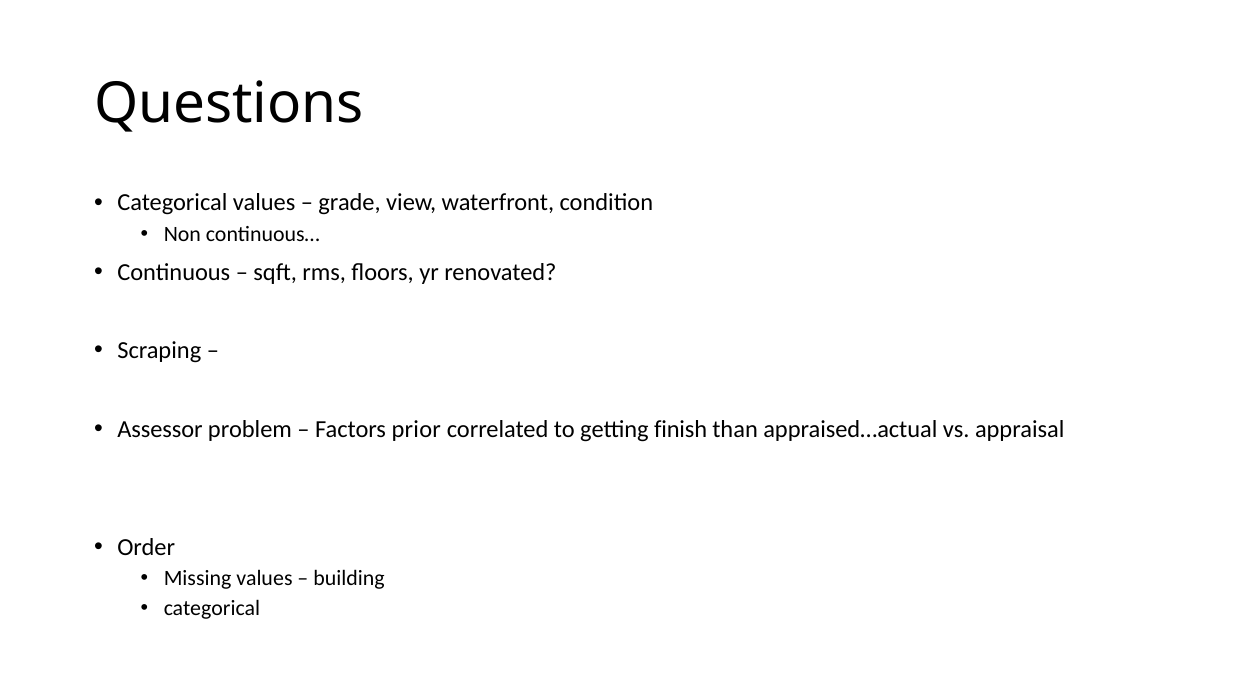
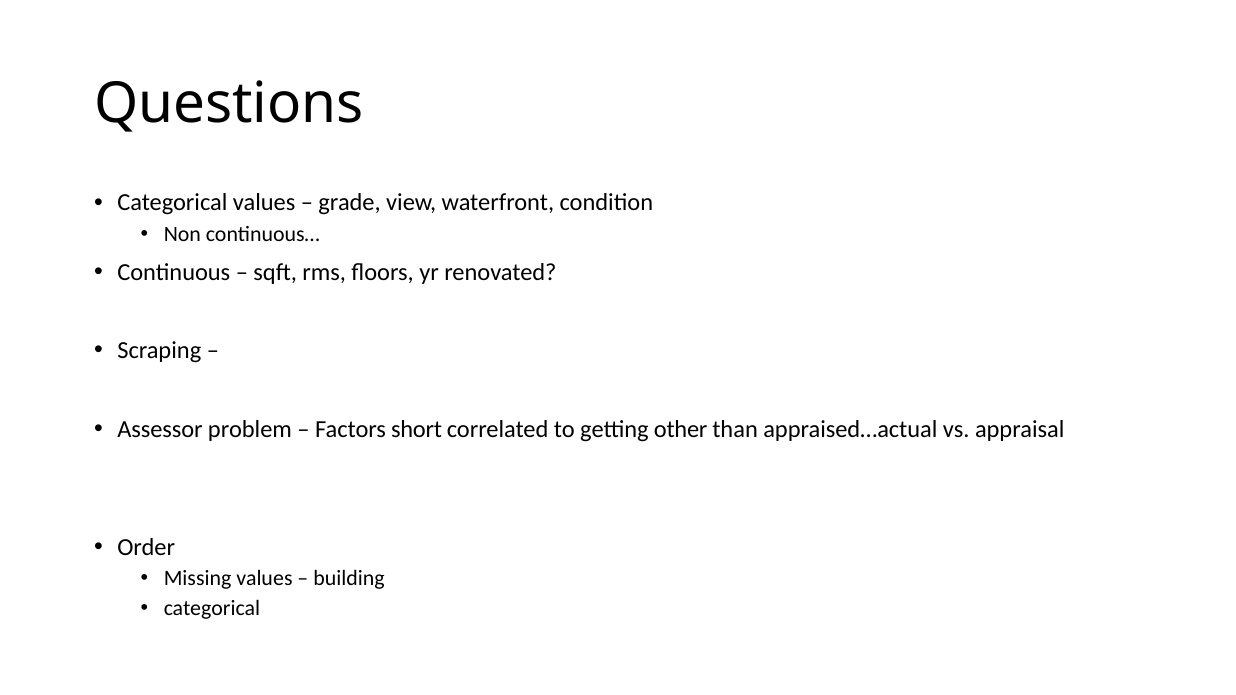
prior: prior -> short
finish: finish -> other
